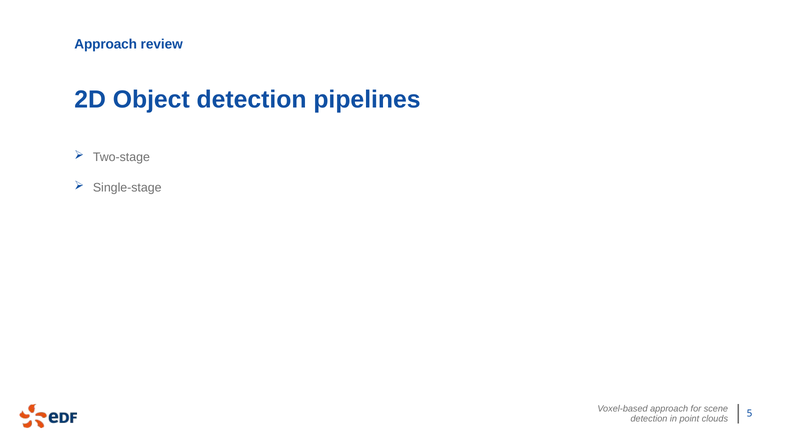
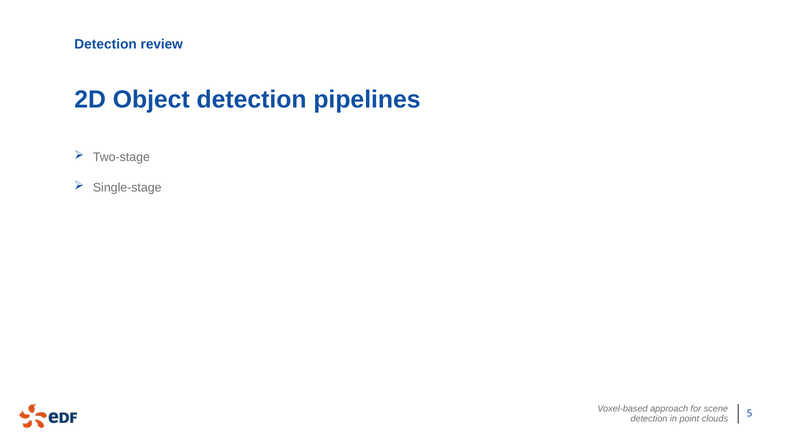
Approach at (106, 44): Approach -> Detection
